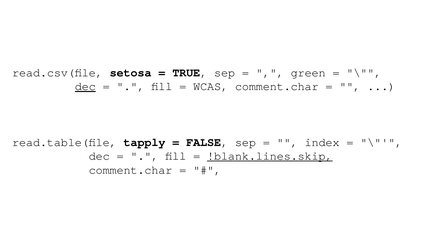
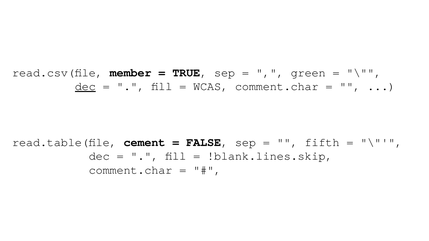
setosa: setosa -> member
tapply: tapply -> cement
index: index -> fifth
!blank.lines.skip underline: present -> none
